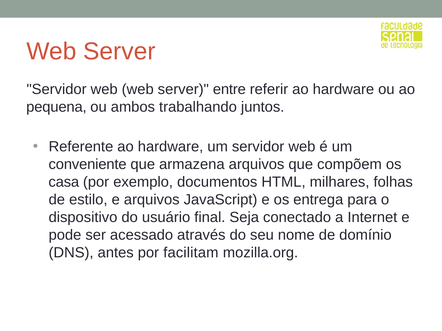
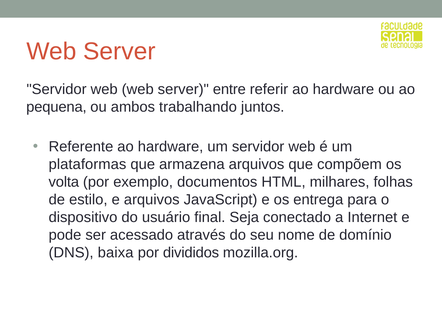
conveniente: conveniente -> plataformas
casa: casa -> volta
antes: antes -> baixa
facilitam: facilitam -> divididos
